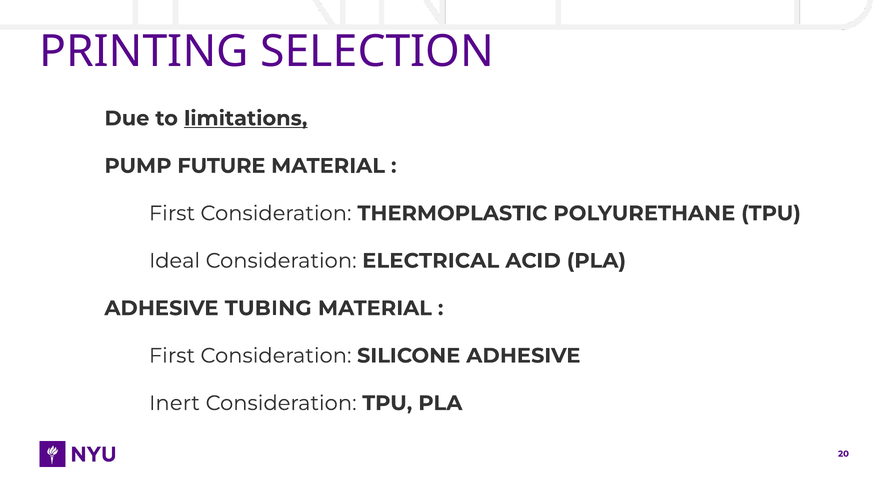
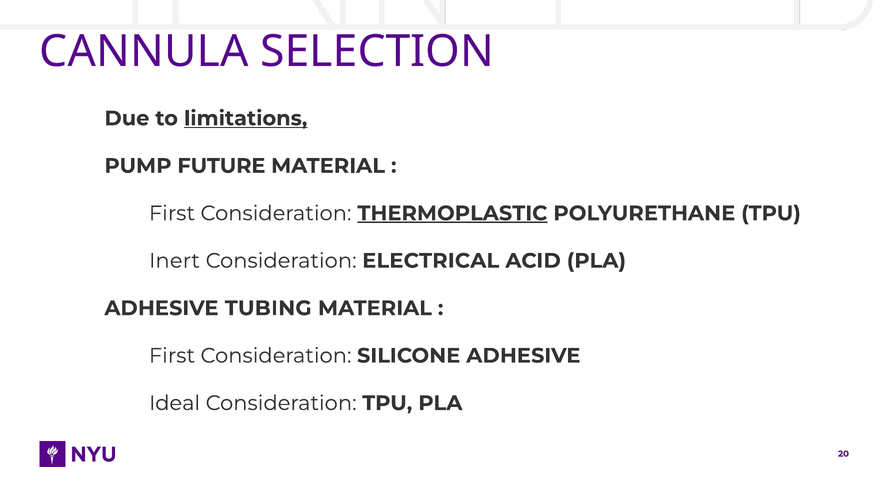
PRINTING: PRINTING -> CANNULA
THERMOPLASTIC underline: none -> present
Ideal: Ideal -> Inert
Inert: Inert -> Ideal
